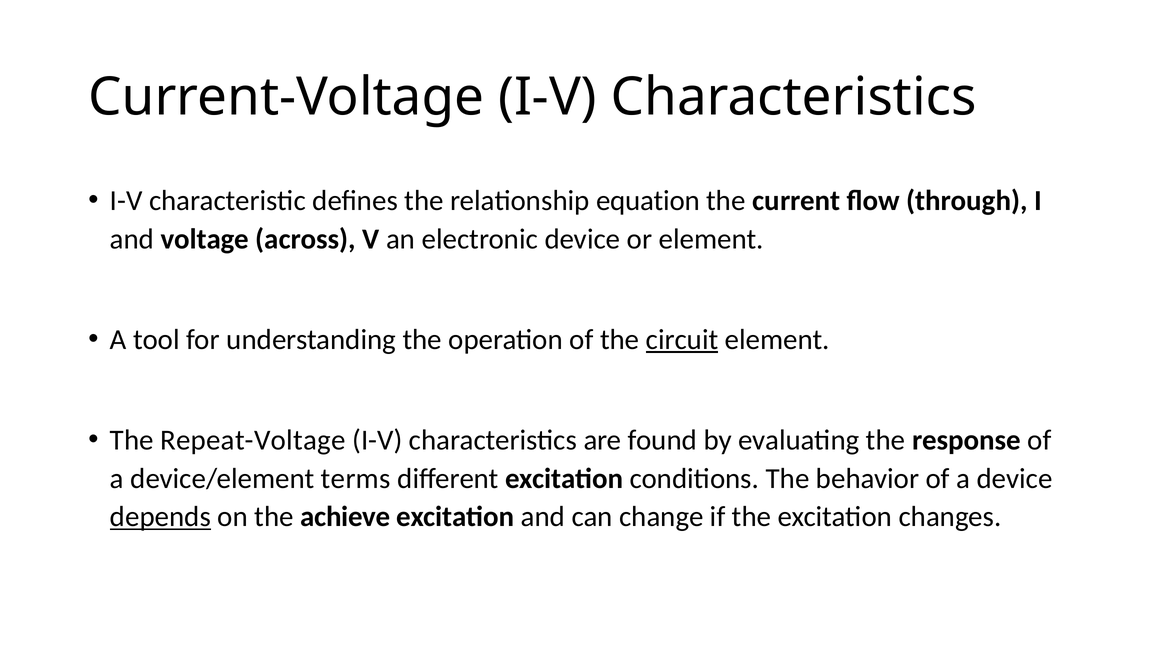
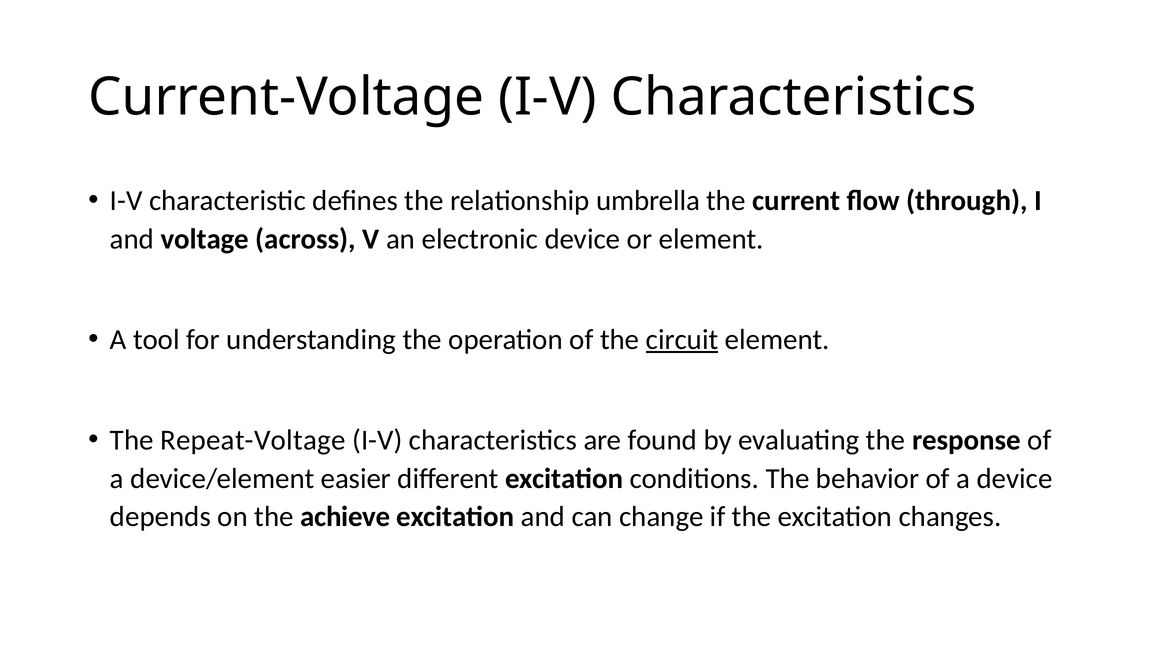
equation: equation -> umbrella
terms: terms -> easier
depends underline: present -> none
